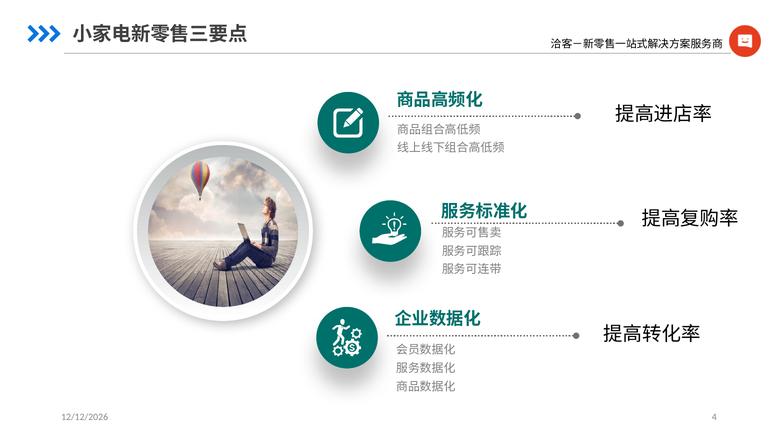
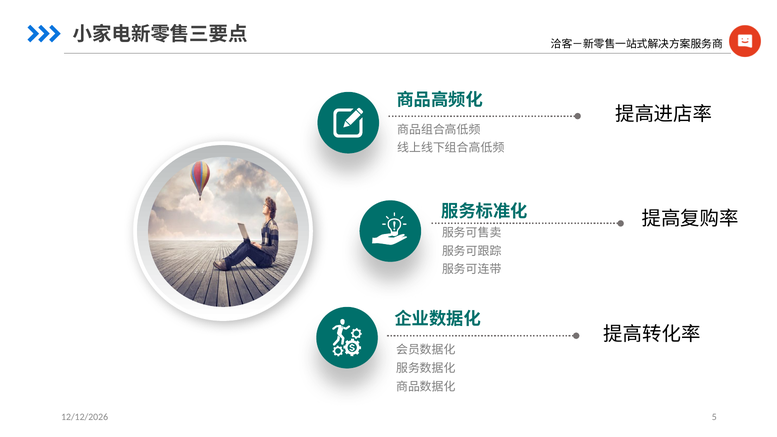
4: 4 -> 5
